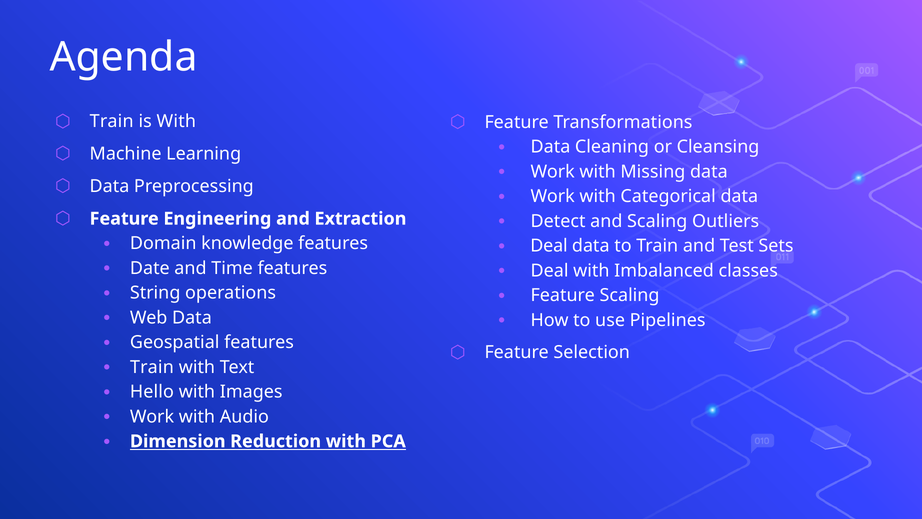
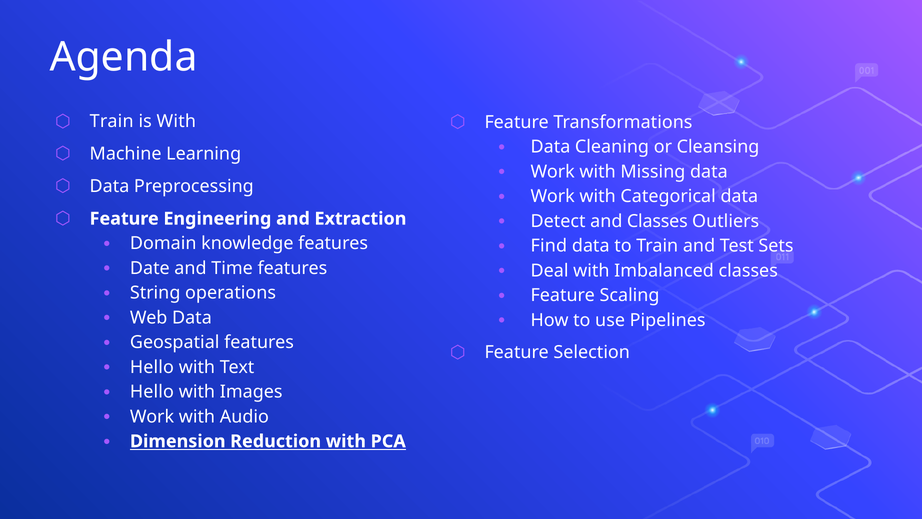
and Scaling: Scaling -> Classes
Deal at (549, 246): Deal -> Find
Train at (152, 367): Train -> Hello
